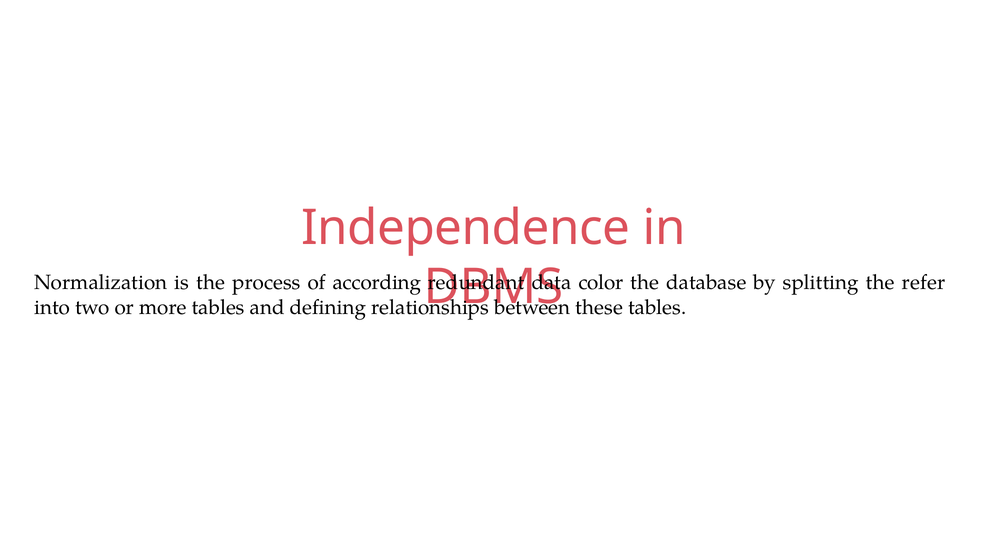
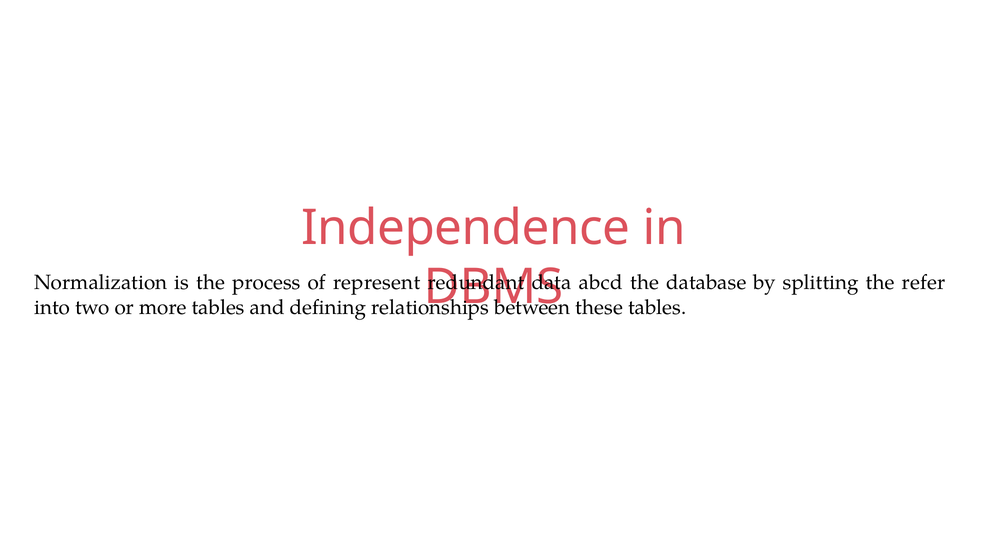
according: according -> represent
color: color -> abcd
